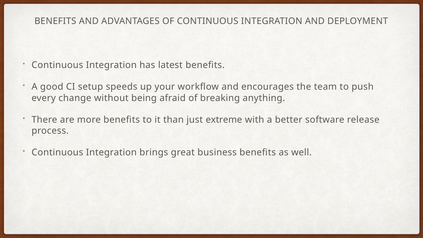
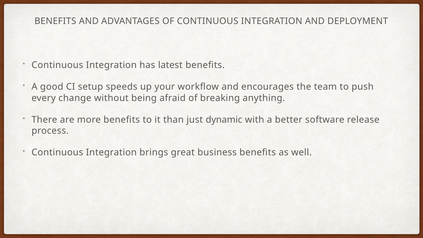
extreme: extreme -> dynamic
